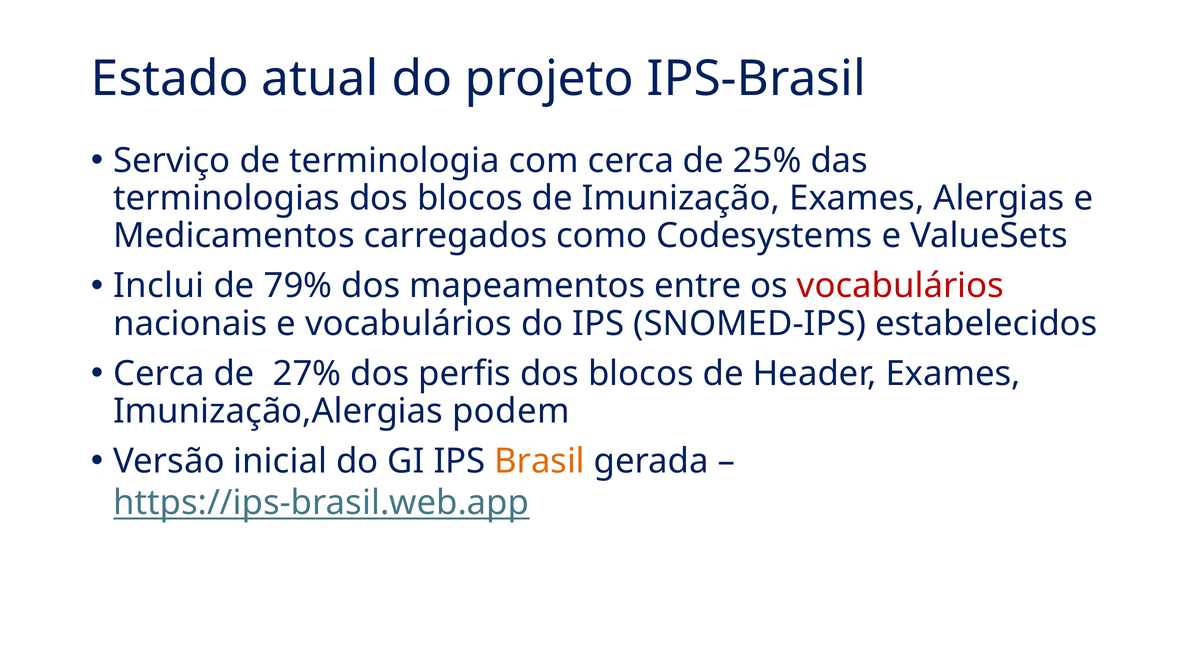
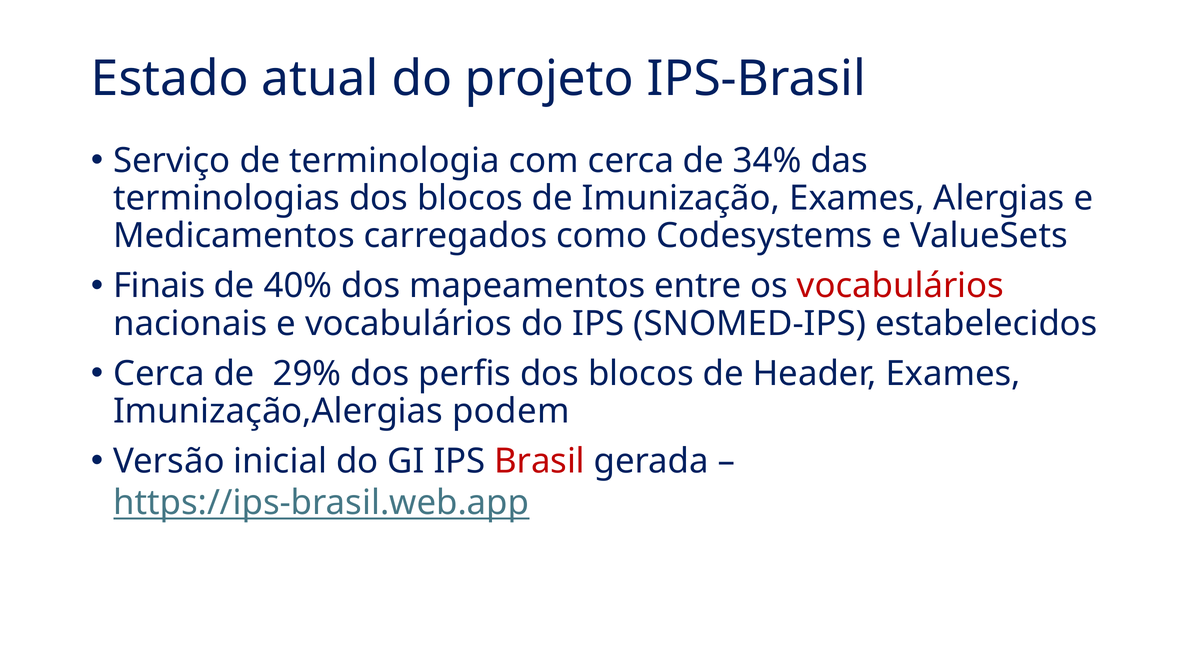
25%: 25% -> 34%
Inclui: Inclui -> Finais
79%: 79% -> 40%
27%: 27% -> 29%
Brasil colour: orange -> red
